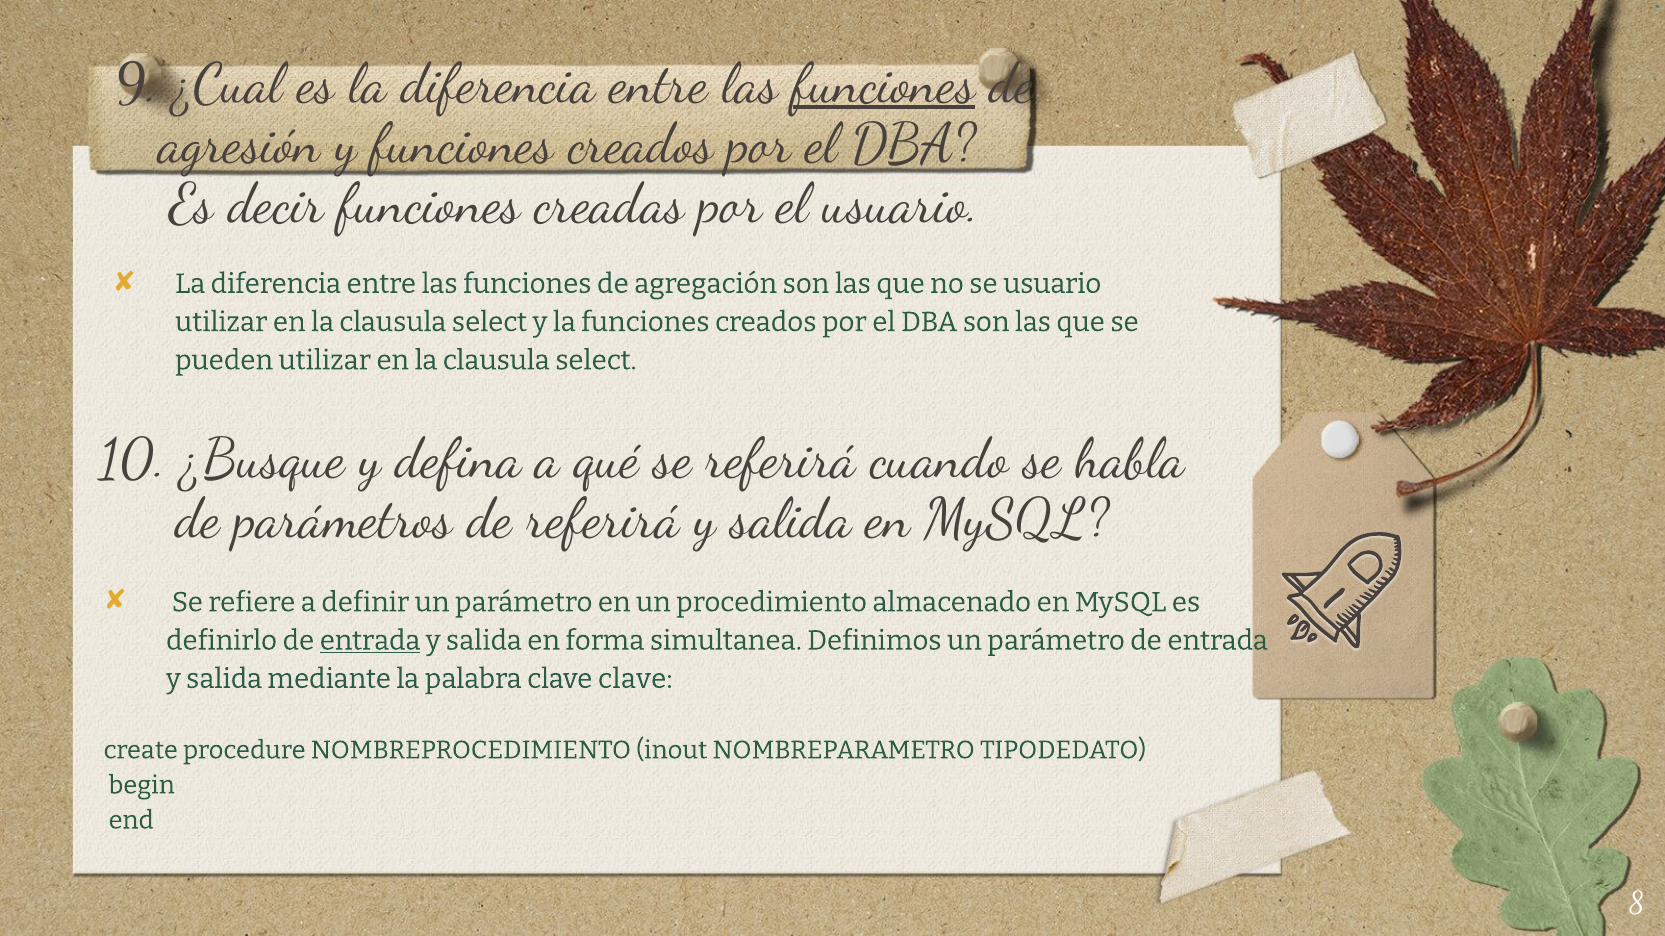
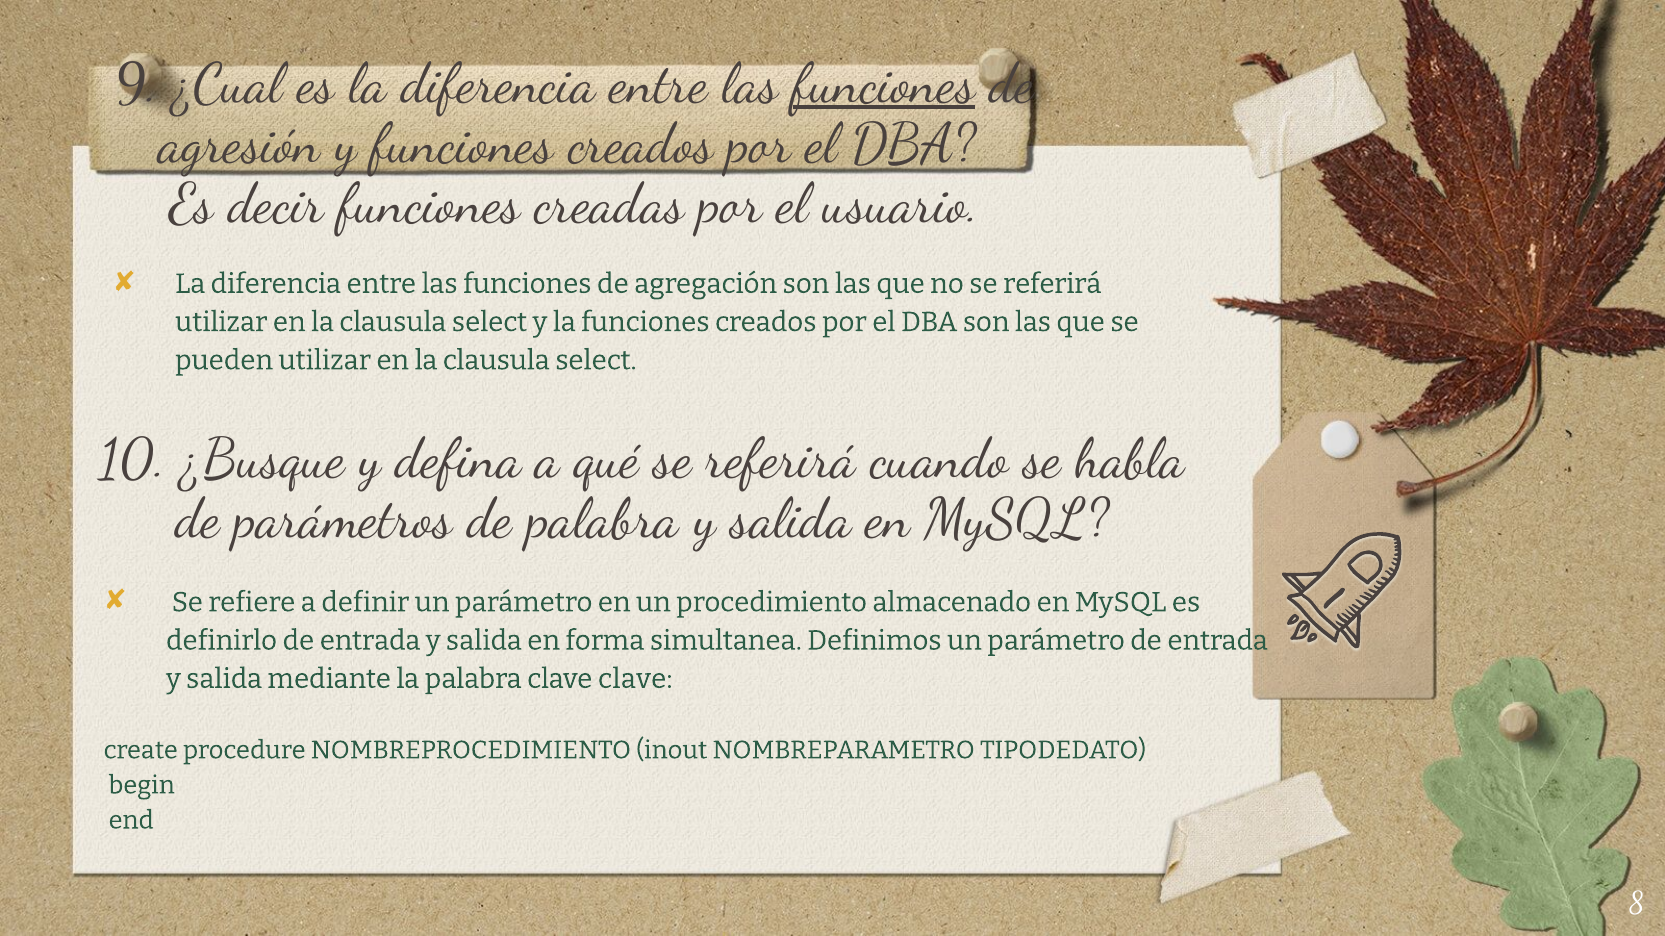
no se usuario: usuario -> referirá
de referirá: referirá -> palabra
entrada at (370, 641) underline: present -> none
